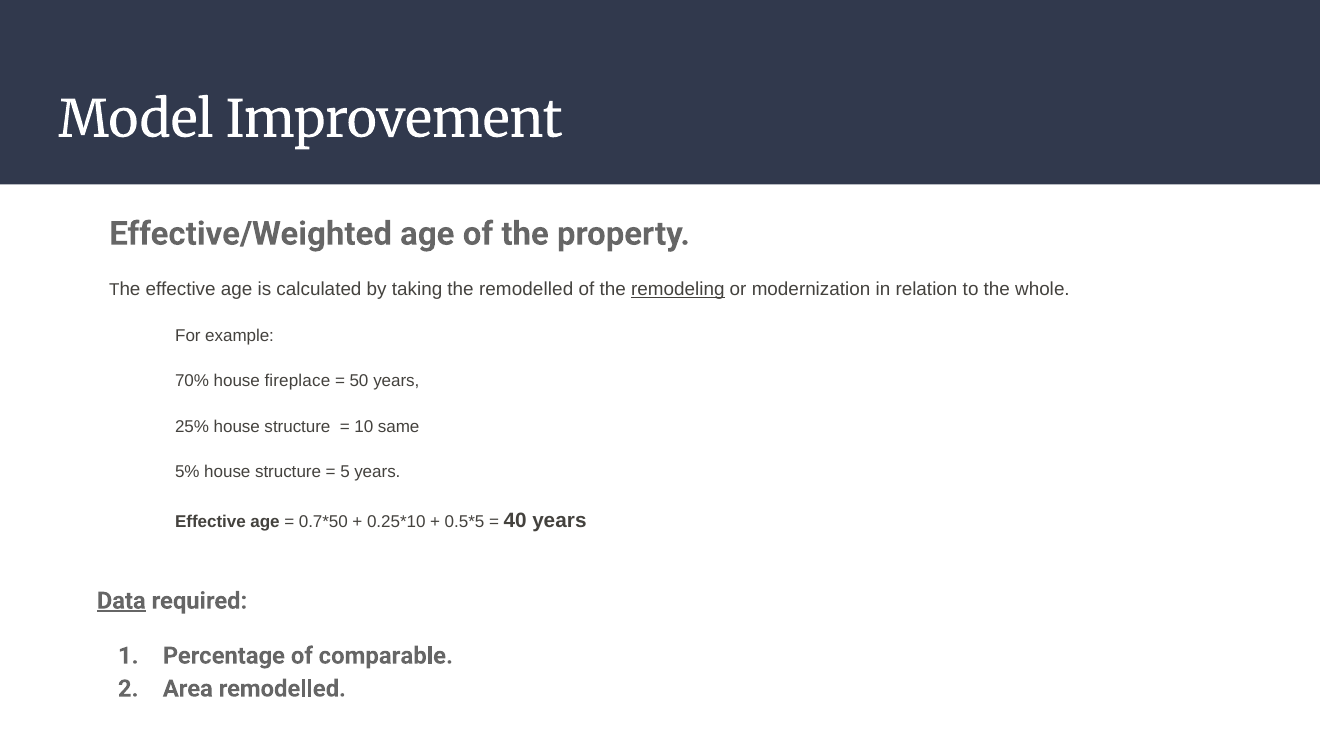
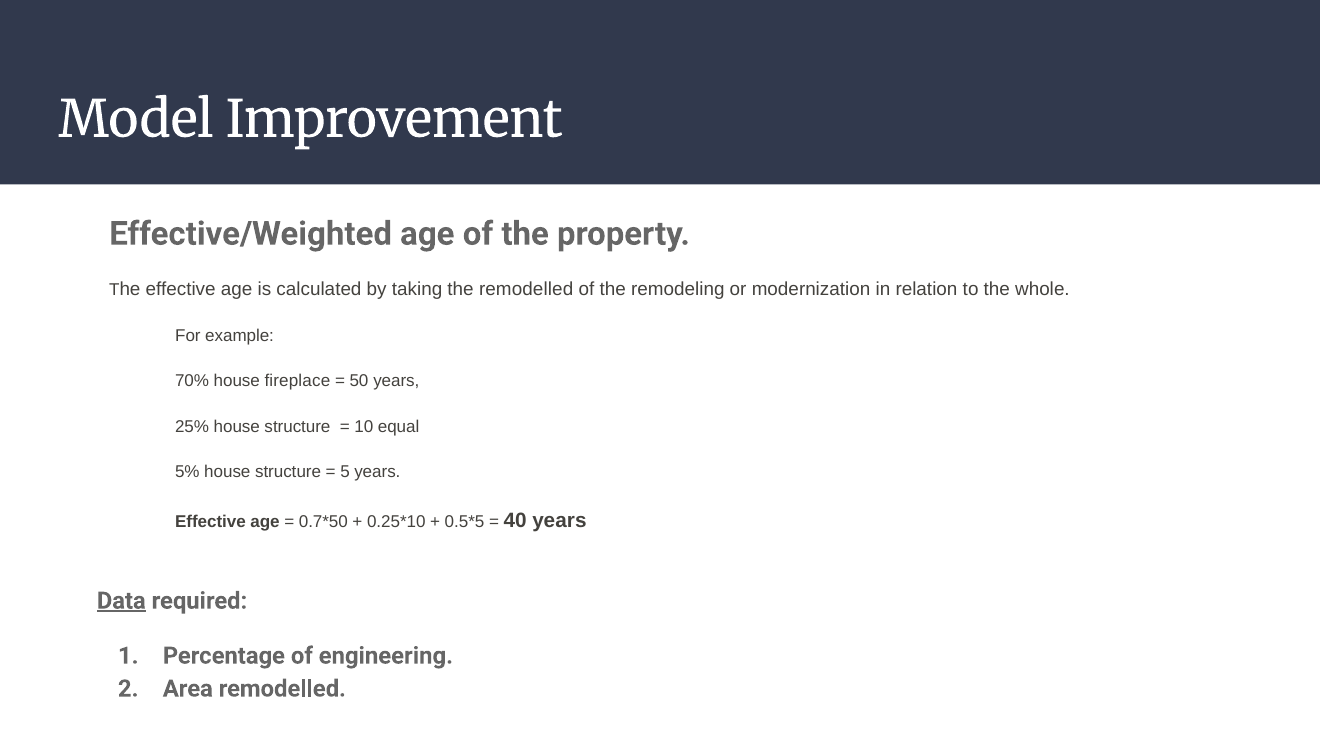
remodeling underline: present -> none
same: same -> equal
comparable: comparable -> engineering
